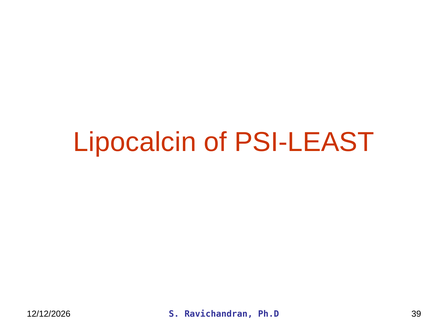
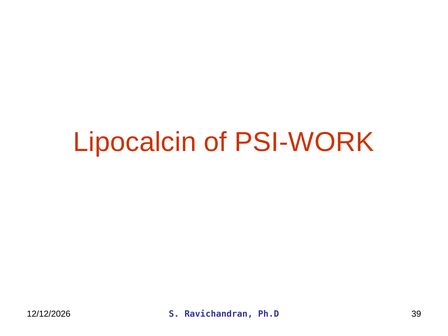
PSI-LEAST: PSI-LEAST -> PSI-WORK
